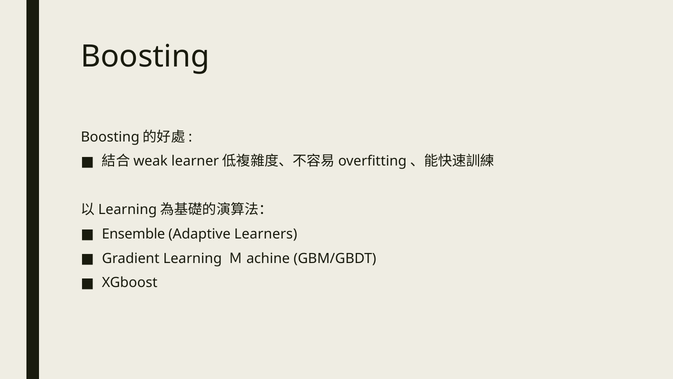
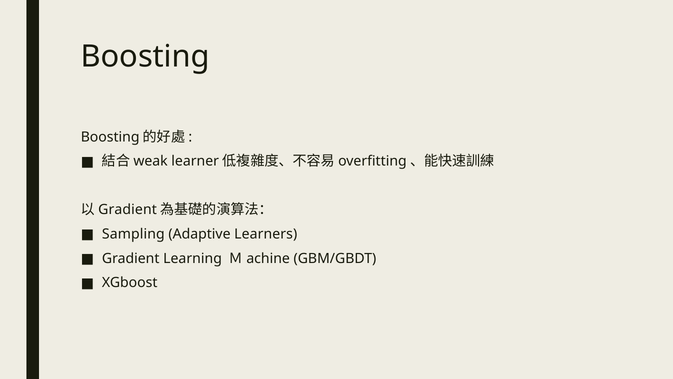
Learning at (128, 210): Learning -> Gradient
Ensemble: Ensemble -> Sampling
